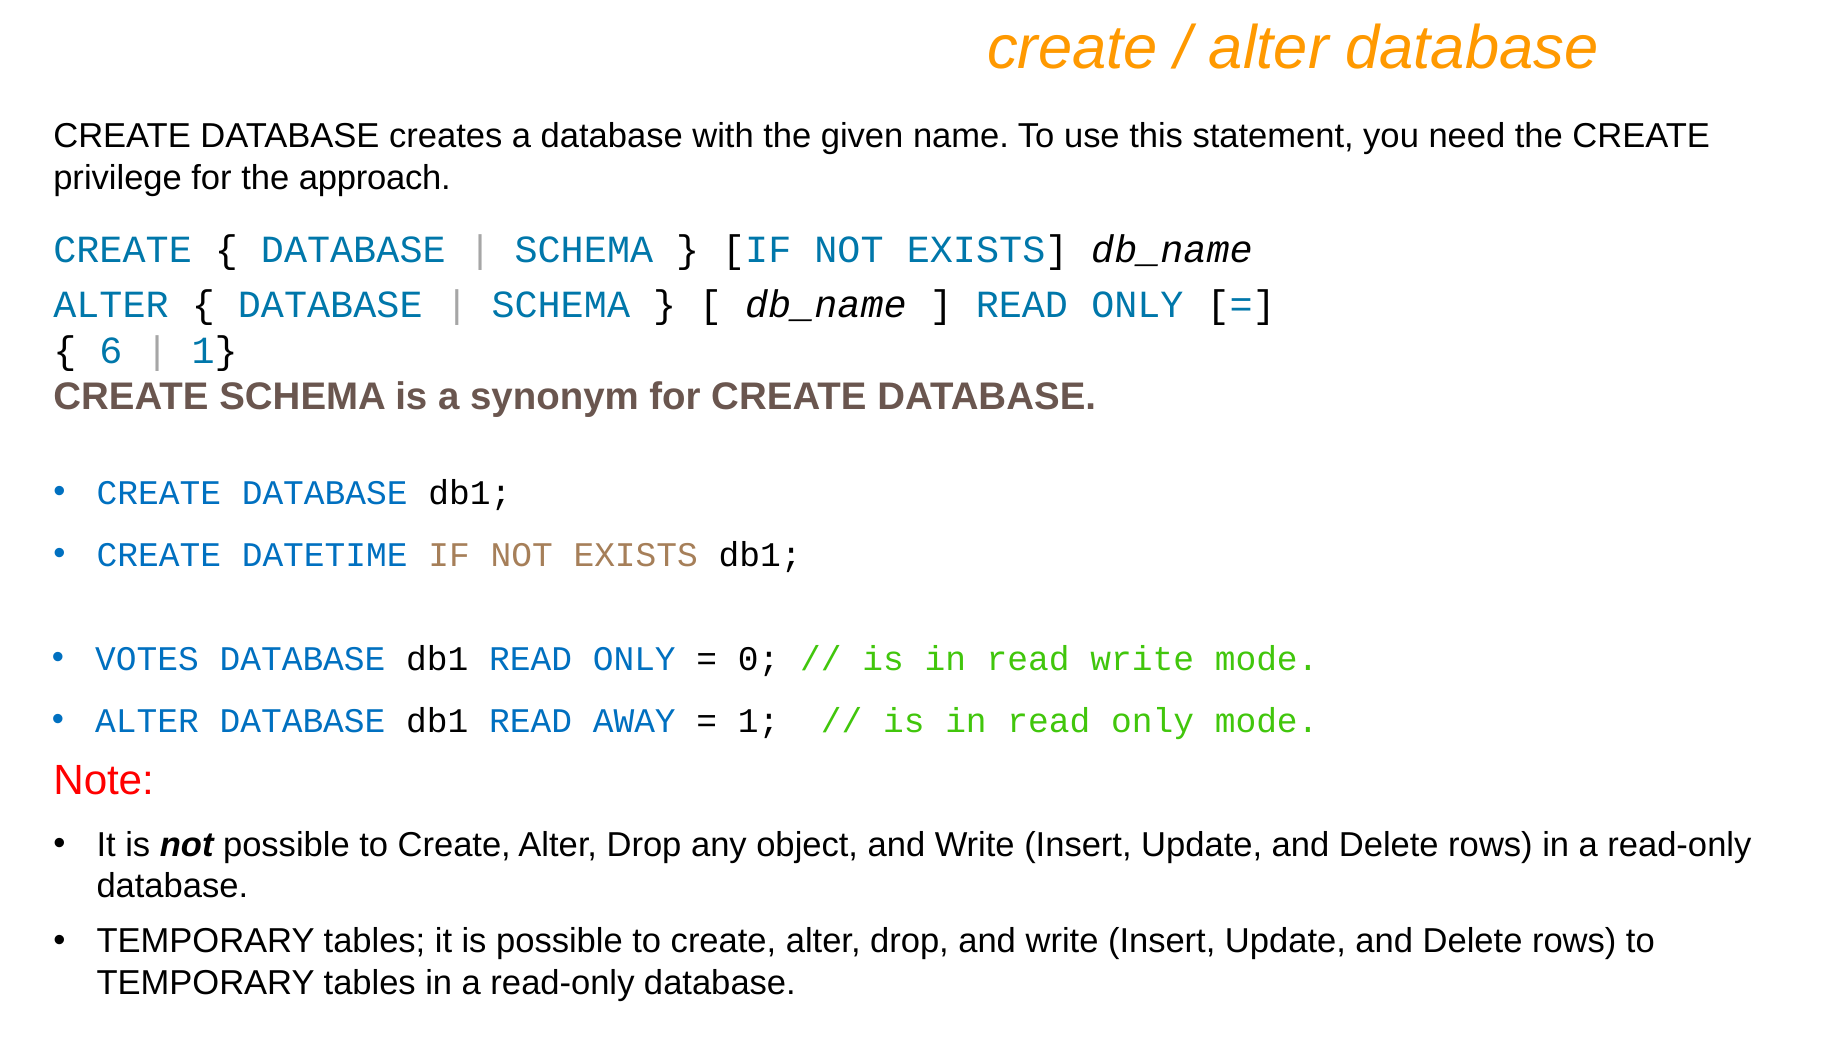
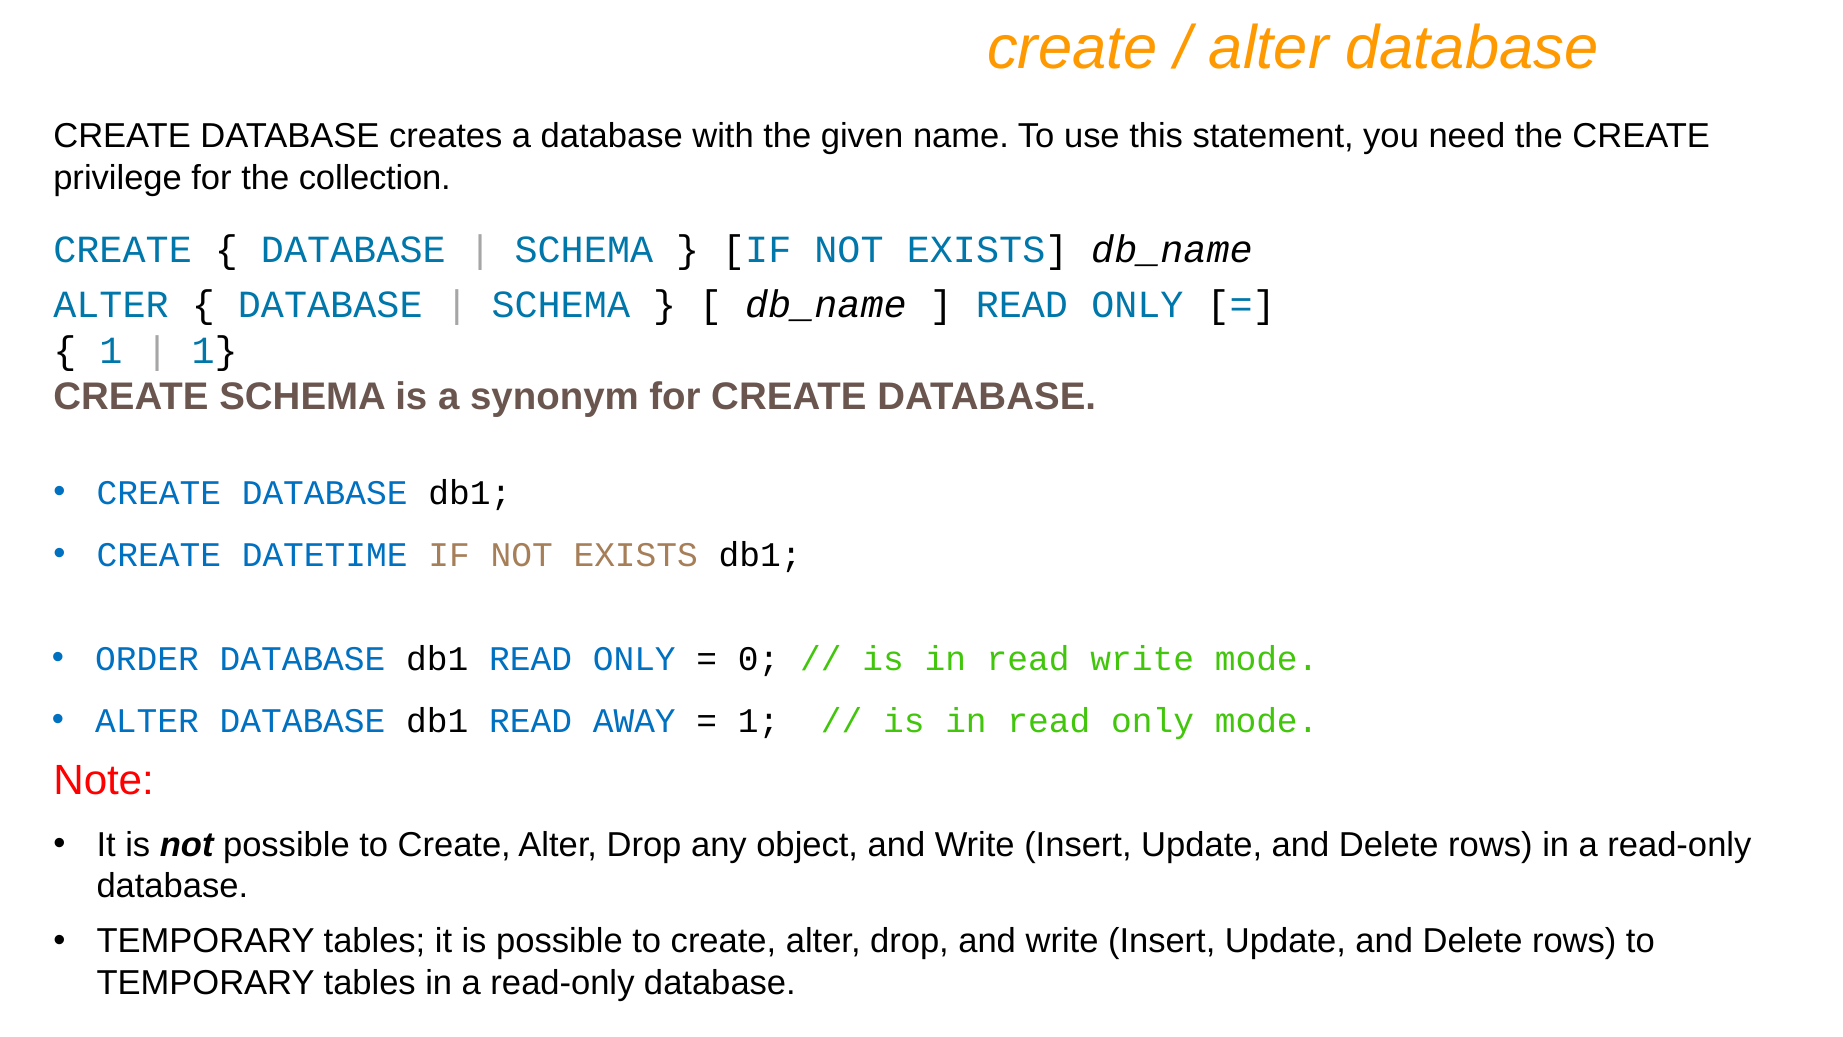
approach: approach -> collection
6 at (111, 351): 6 -> 1
VOTES: VOTES -> ORDER
